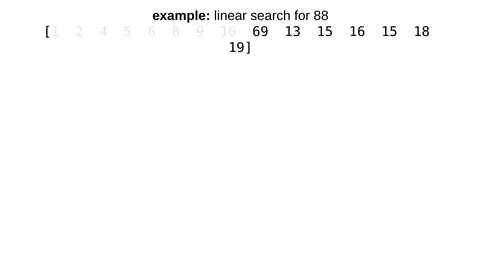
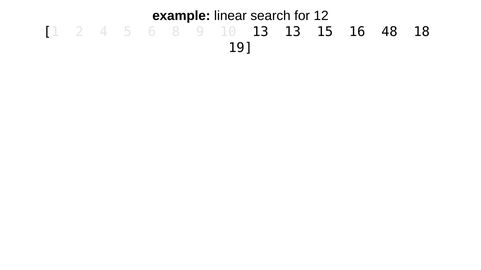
88: 88 -> 12
10 69: 69 -> 13
16 15: 15 -> 48
